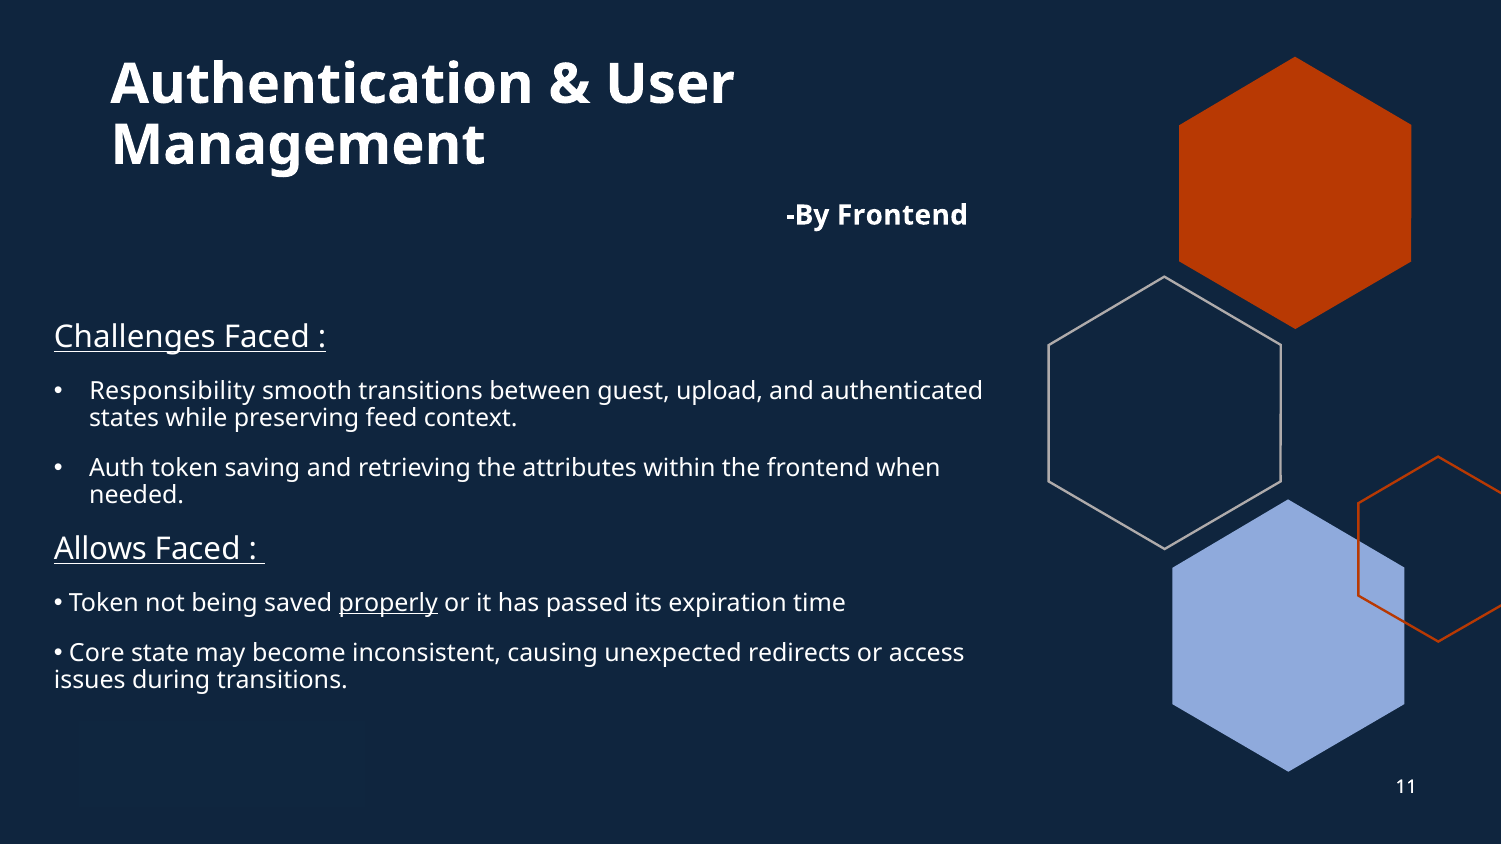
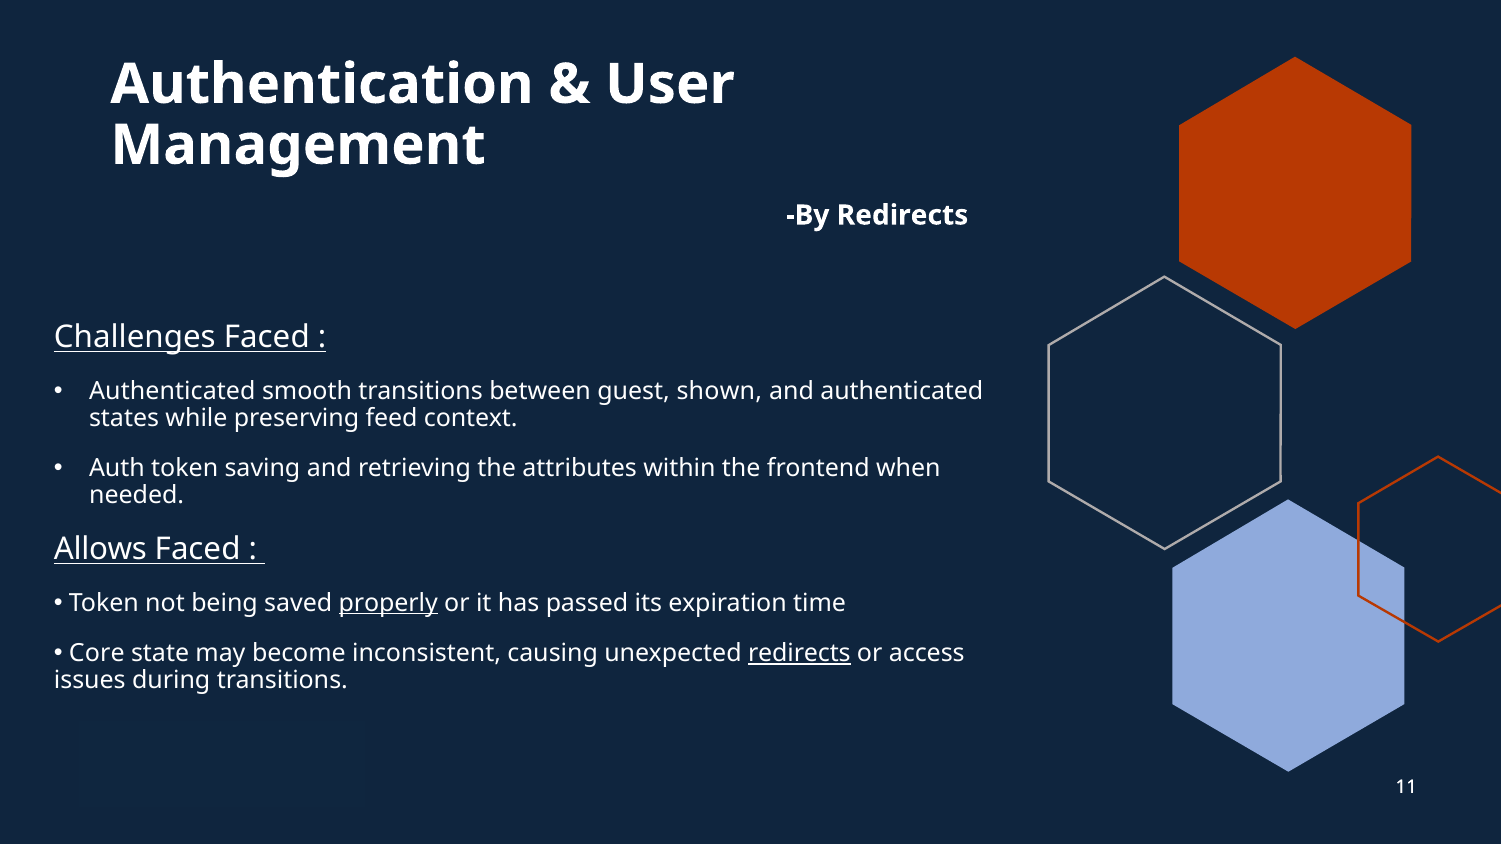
By Frontend: Frontend -> Redirects
Responsibility at (172, 391): Responsibility -> Authenticated
upload: upload -> shown
redirects at (799, 654) underline: none -> present
